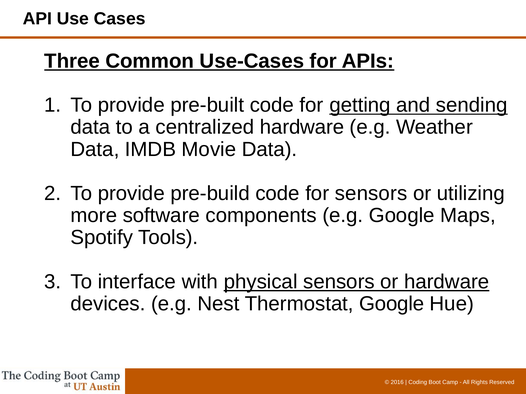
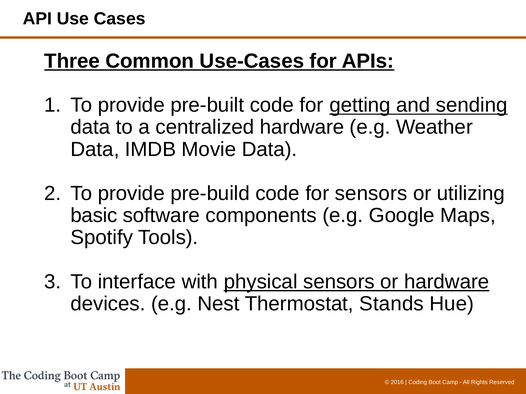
more: more -> basic
Thermostat Google: Google -> Stands
